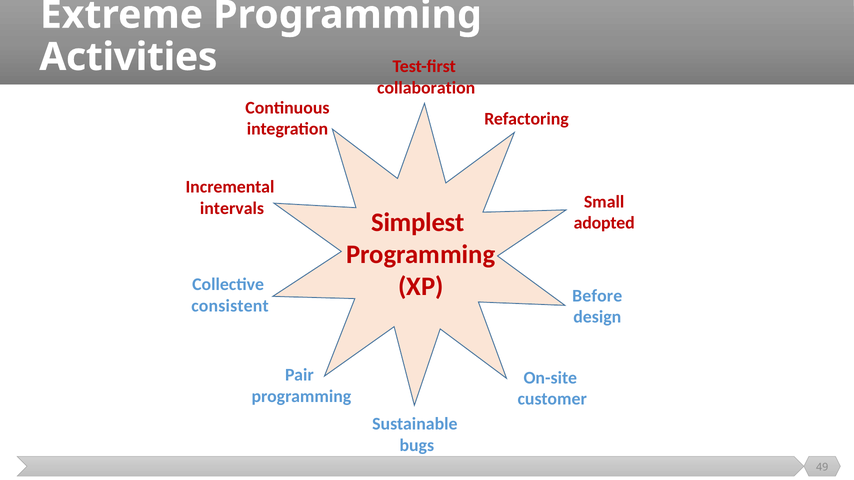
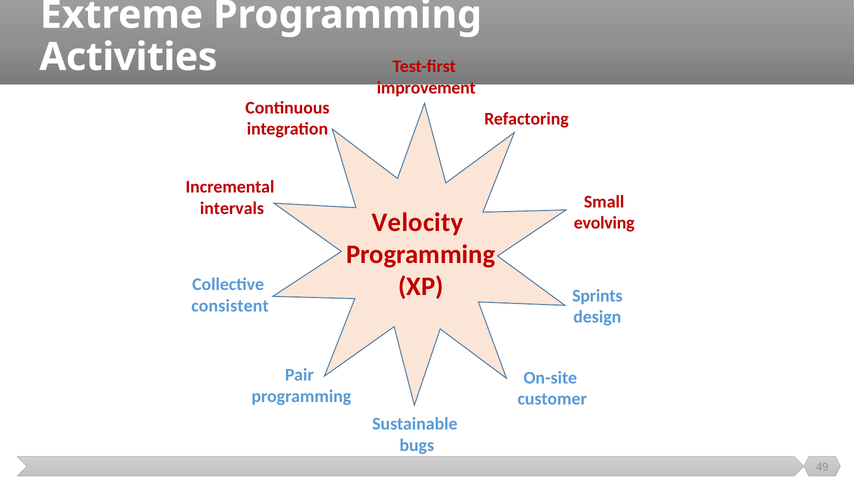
collaboration: collaboration -> improvement
Simplest: Simplest -> Velocity
adopted: adopted -> evolving
Before: Before -> Sprints
